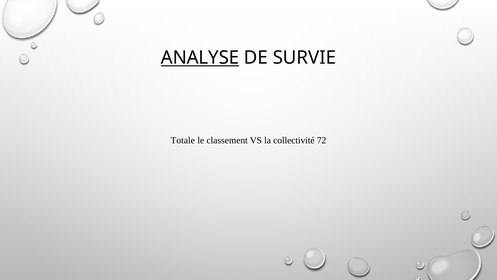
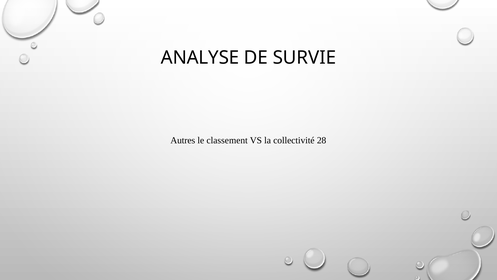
ANALYSE underline: present -> none
Totale: Totale -> Autres
72: 72 -> 28
